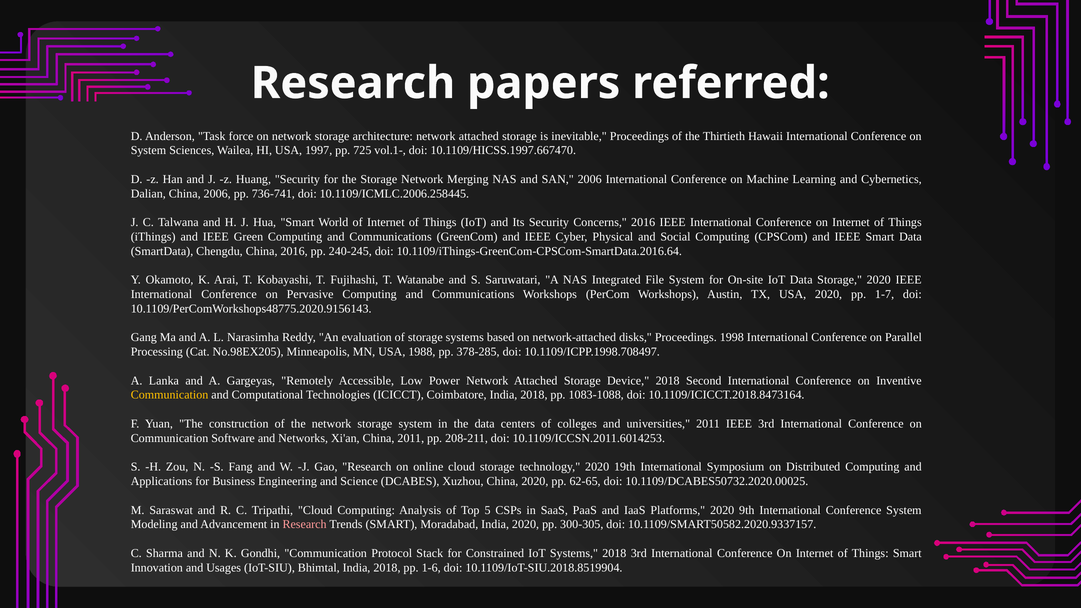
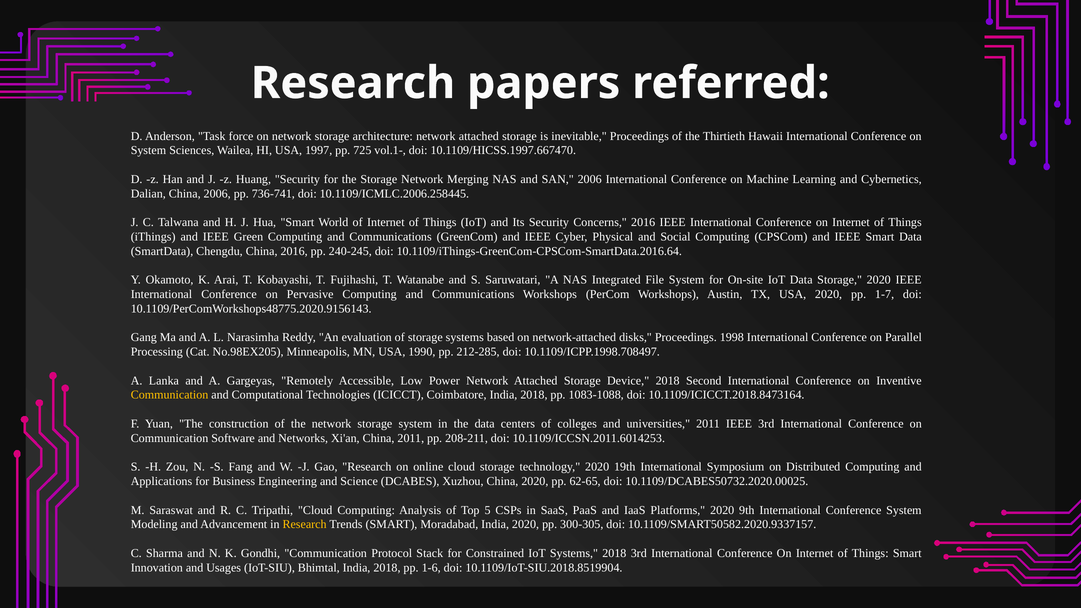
1988: 1988 -> 1990
378-285: 378-285 -> 212-285
Research at (305, 525) colour: pink -> yellow
